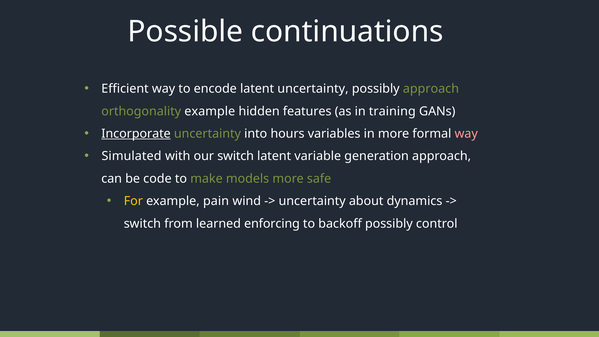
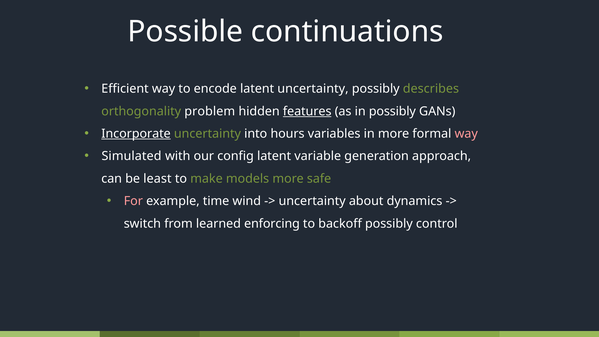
possibly approach: approach -> describes
orthogonality example: example -> problem
features underline: none -> present
in training: training -> possibly
our switch: switch -> config
code: code -> least
For colour: yellow -> pink
pain: pain -> time
